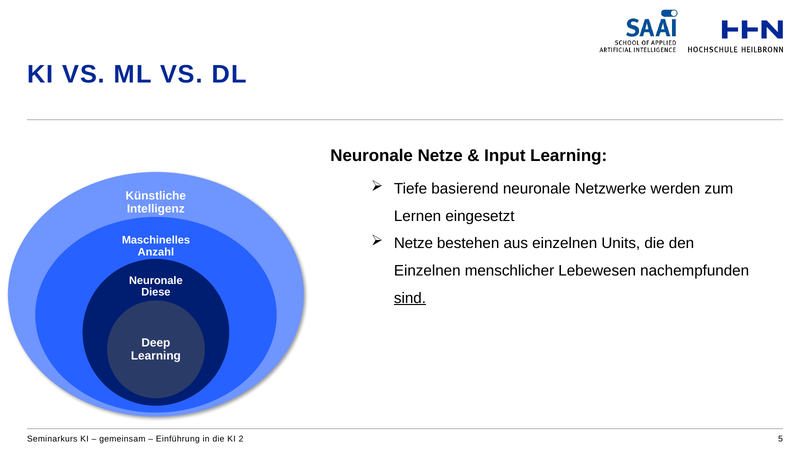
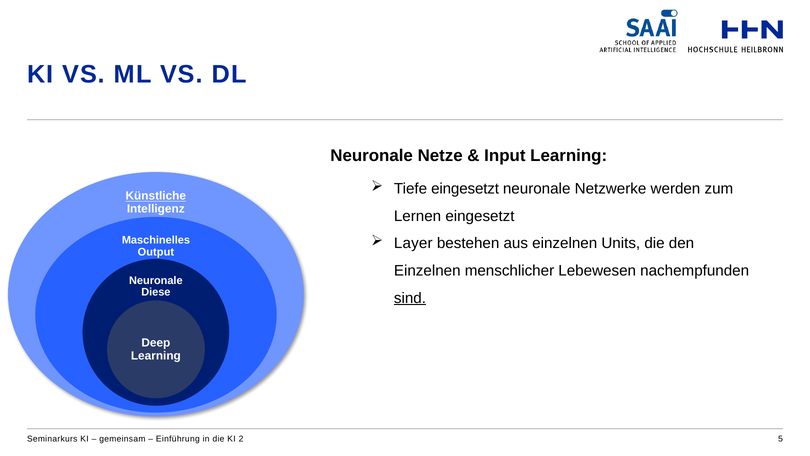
Tiefe basierend: basierend -> eingesetzt
Künstliche underline: none -> present
Netze at (413, 243): Netze -> Layer
Anzahl: Anzahl -> Output
